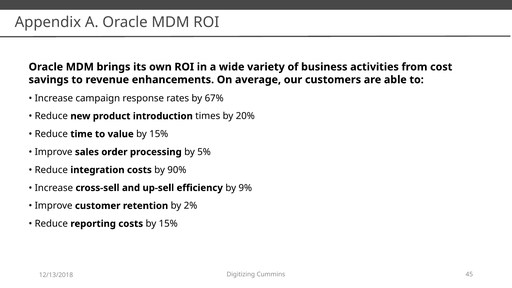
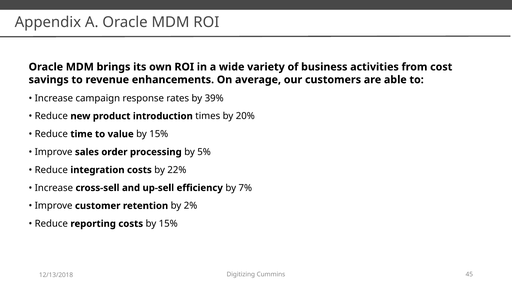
67%: 67% -> 39%
90%: 90% -> 22%
9%: 9% -> 7%
